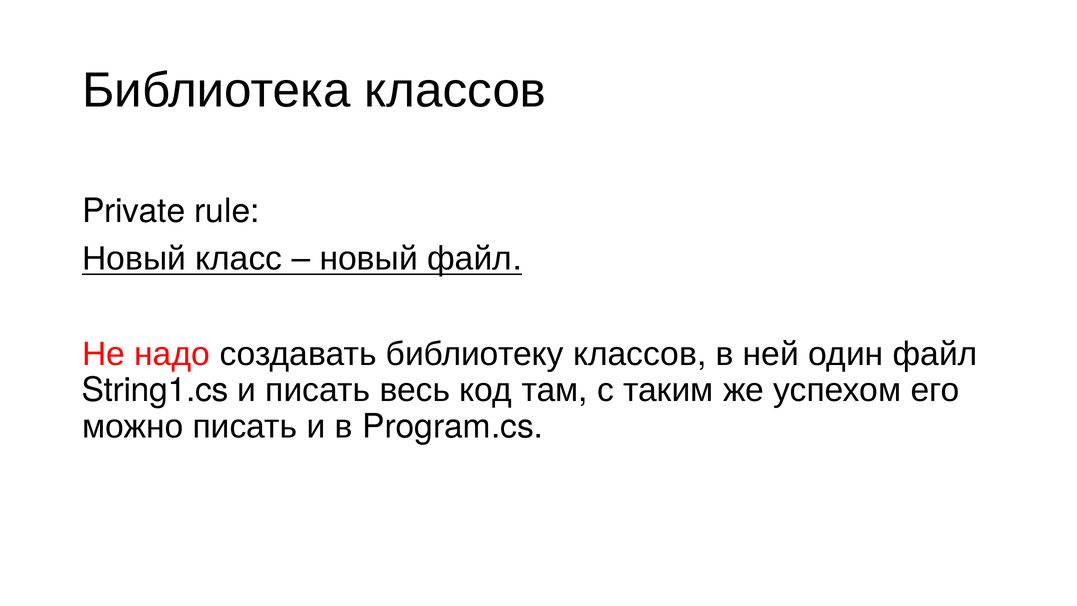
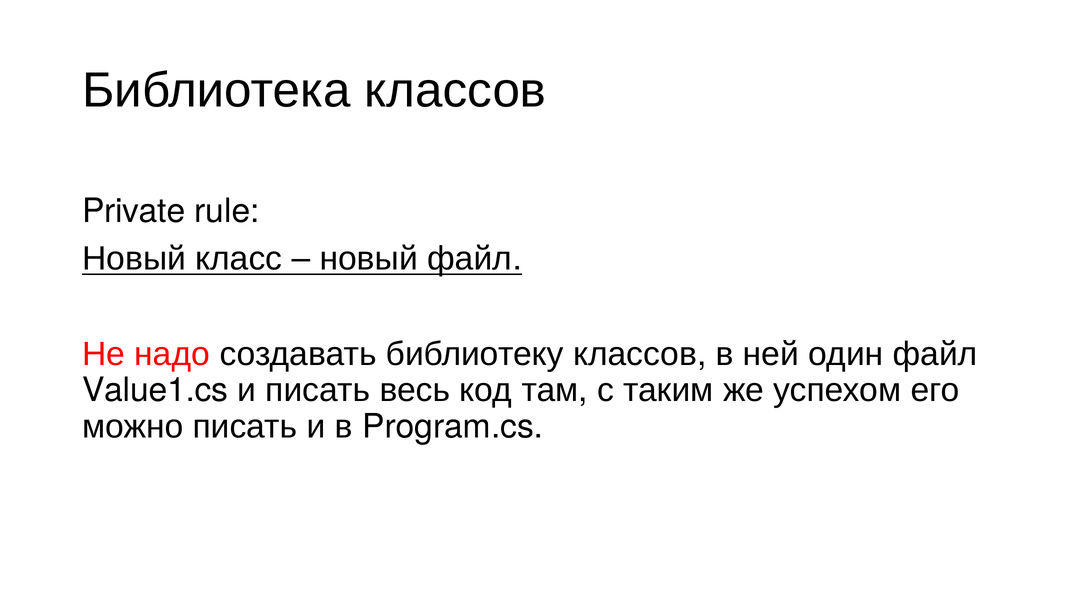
String1.cs: String1.cs -> Value1.cs
